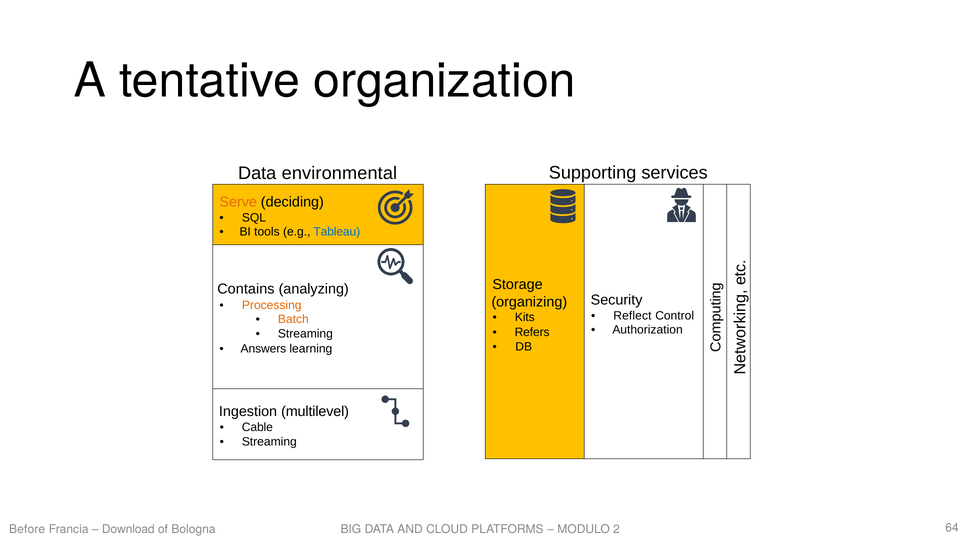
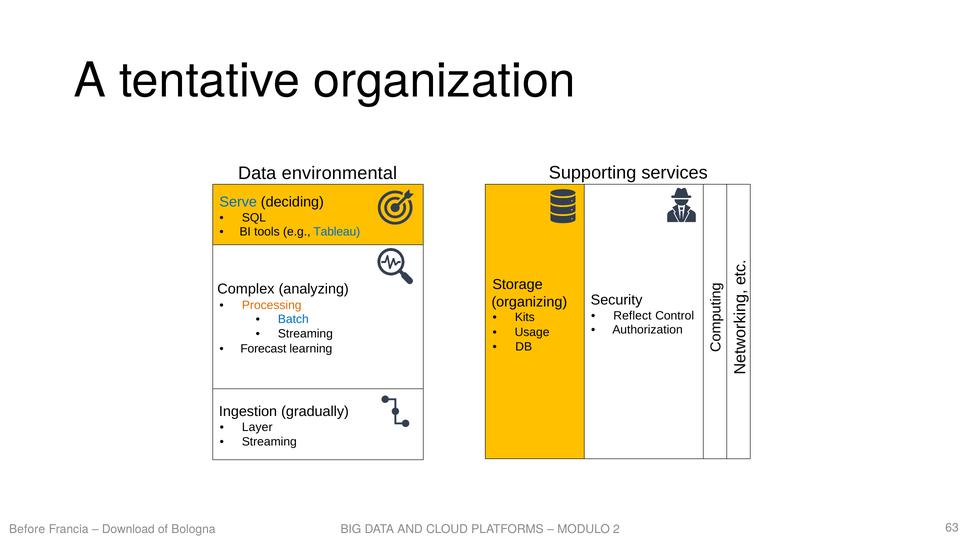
Serve colour: orange -> blue
Contains: Contains -> Complex
Batch colour: orange -> blue
Refers: Refers -> Usage
Answers: Answers -> Forecast
multilevel: multilevel -> gradually
Cable: Cable -> Layer
64: 64 -> 63
